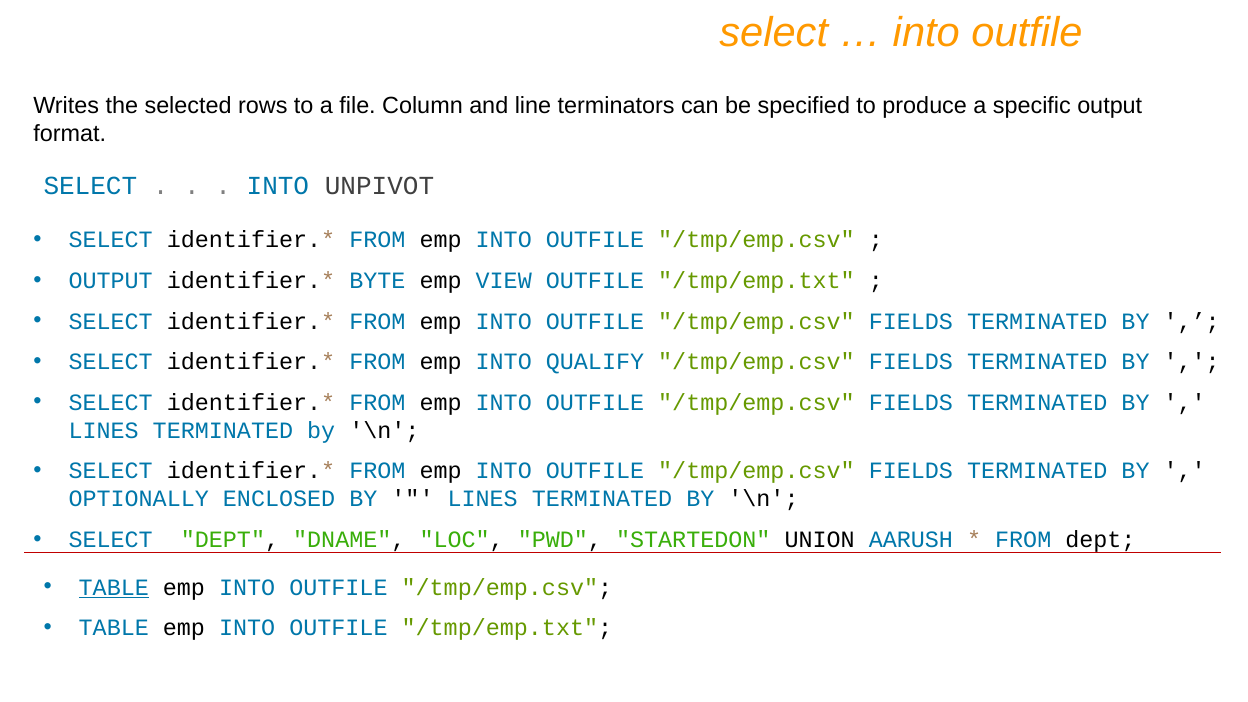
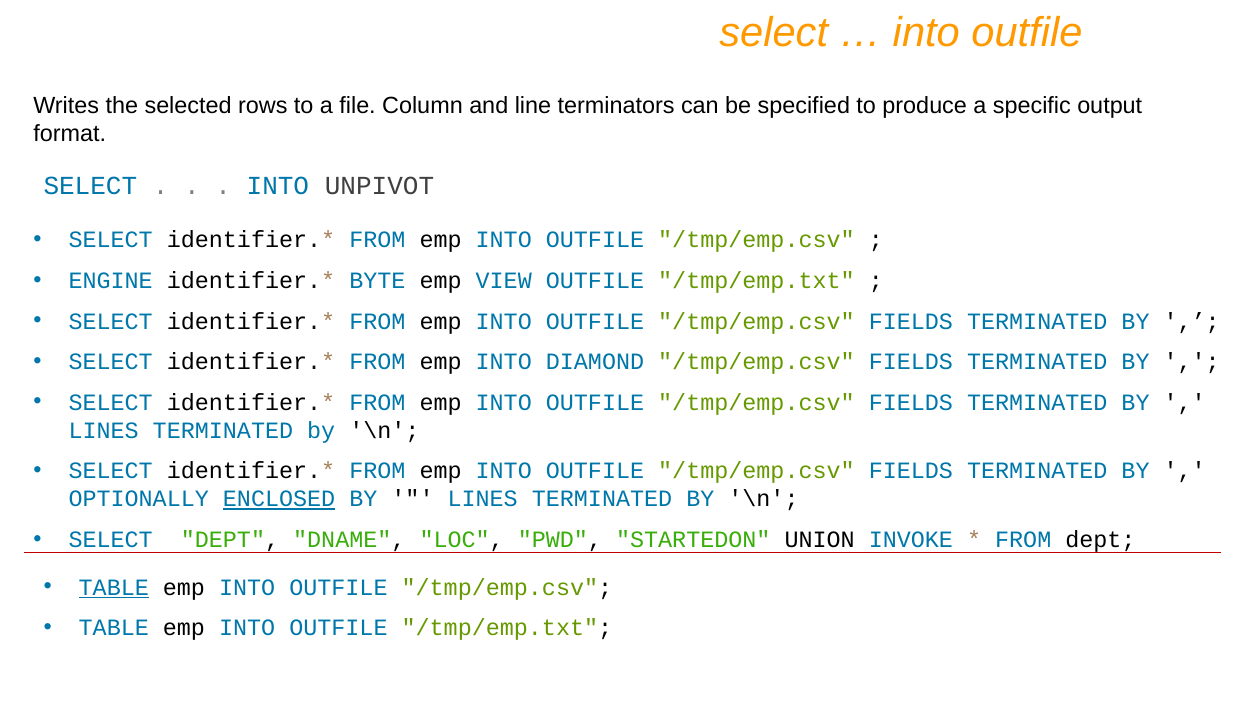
OUTPUT at (111, 281): OUTPUT -> ENGINE
QUALIFY: QUALIFY -> DIAMOND
ENCLOSED underline: none -> present
AARUSH: AARUSH -> INVOKE
